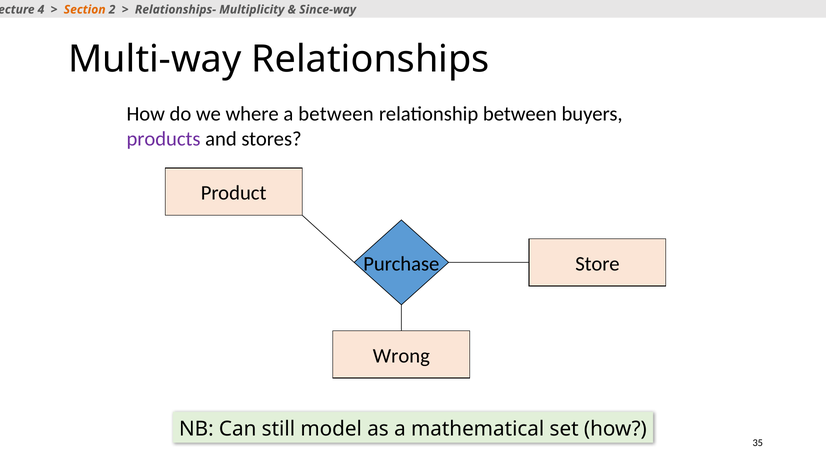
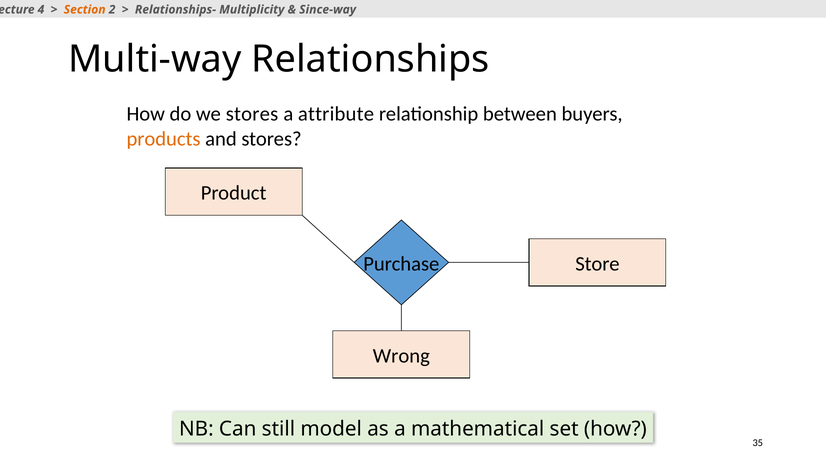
we where: where -> stores
a between: between -> attribute
products colour: purple -> orange
